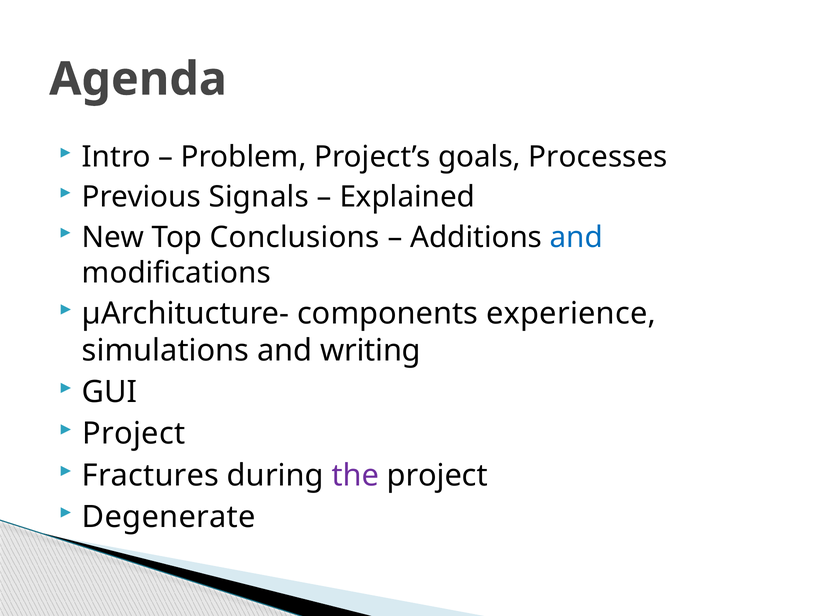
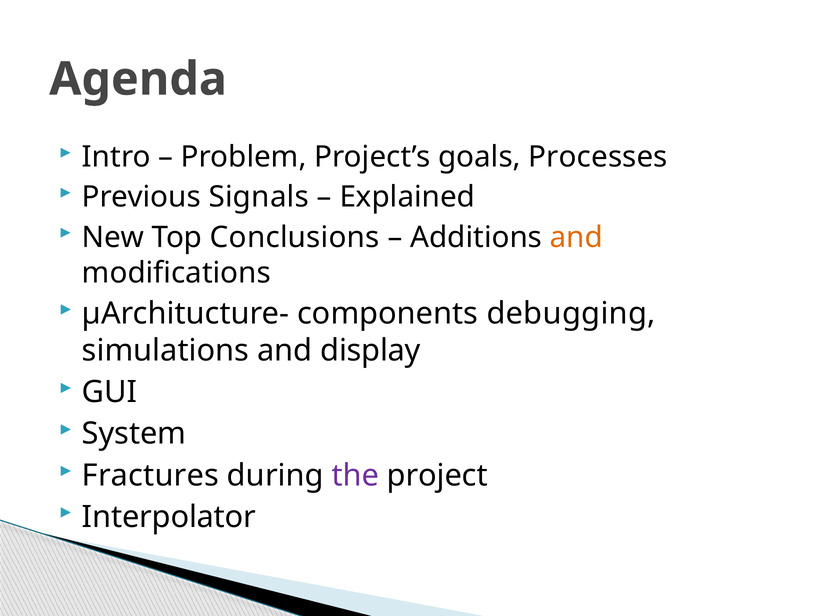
and at (576, 237) colour: blue -> orange
experience: experience -> debugging
writing: writing -> display
Project at (134, 434): Project -> System
Degenerate: Degenerate -> Interpolator
